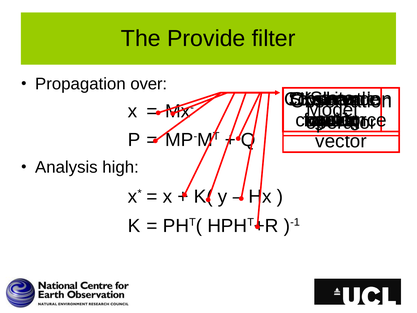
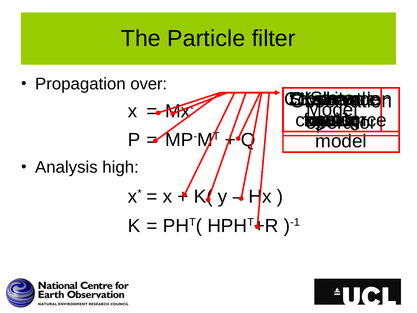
Provide: Provide -> Particle
vector at (341, 141): vector -> model
